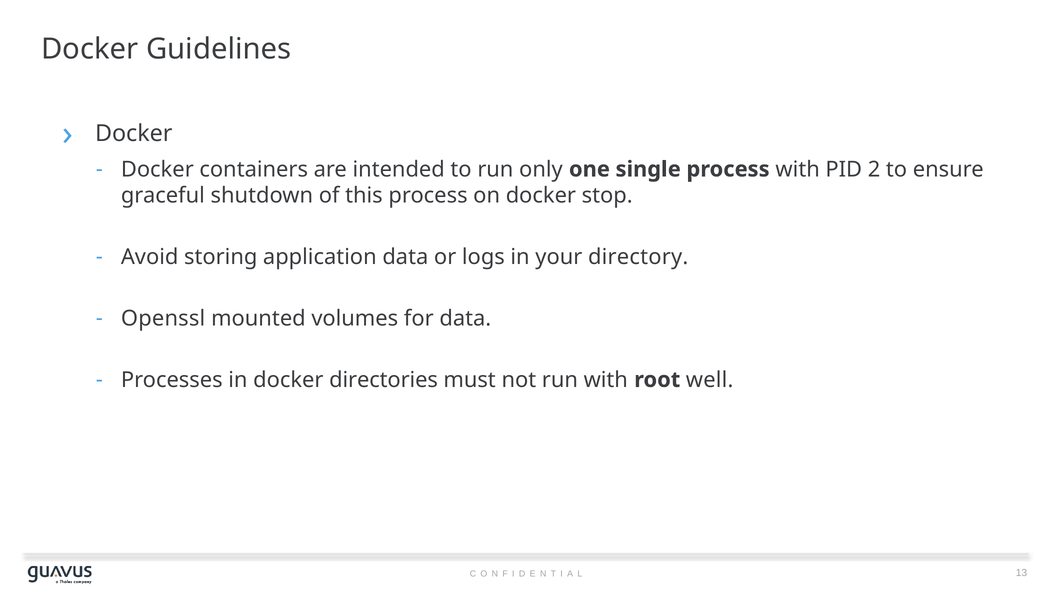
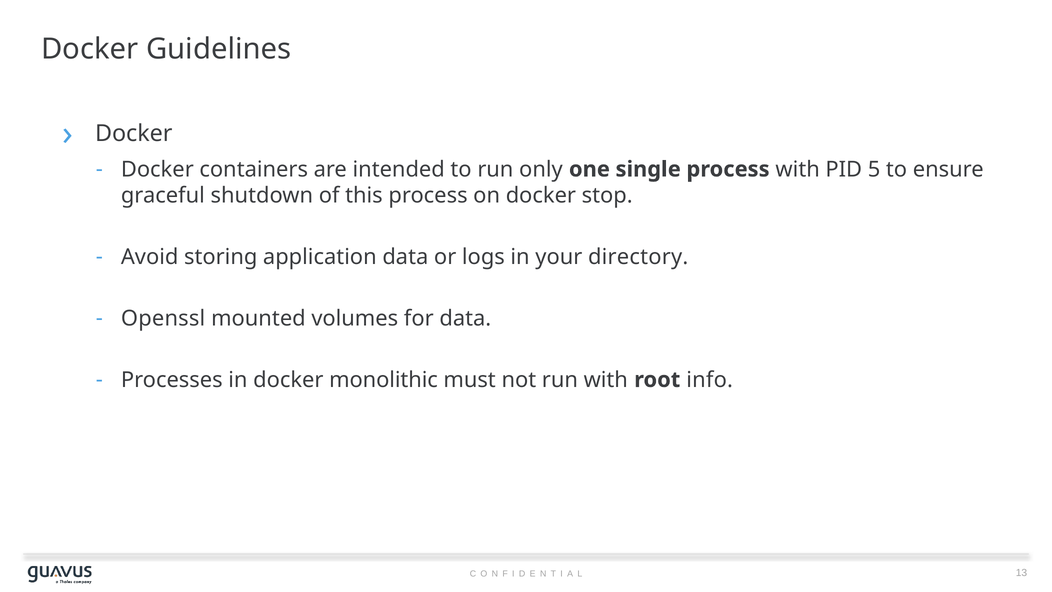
2: 2 -> 5
directories: directories -> monolithic
well: well -> info
